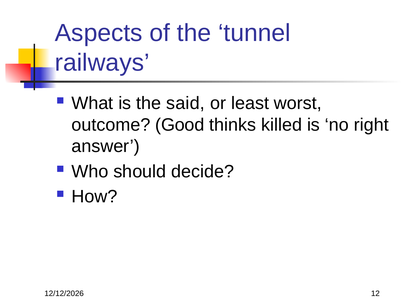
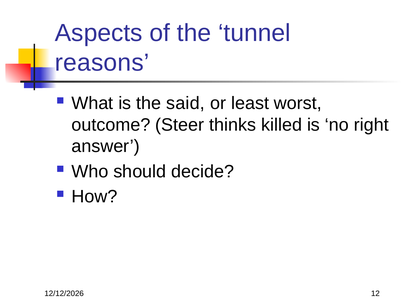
railways: railways -> reasons
Good: Good -> Steer
